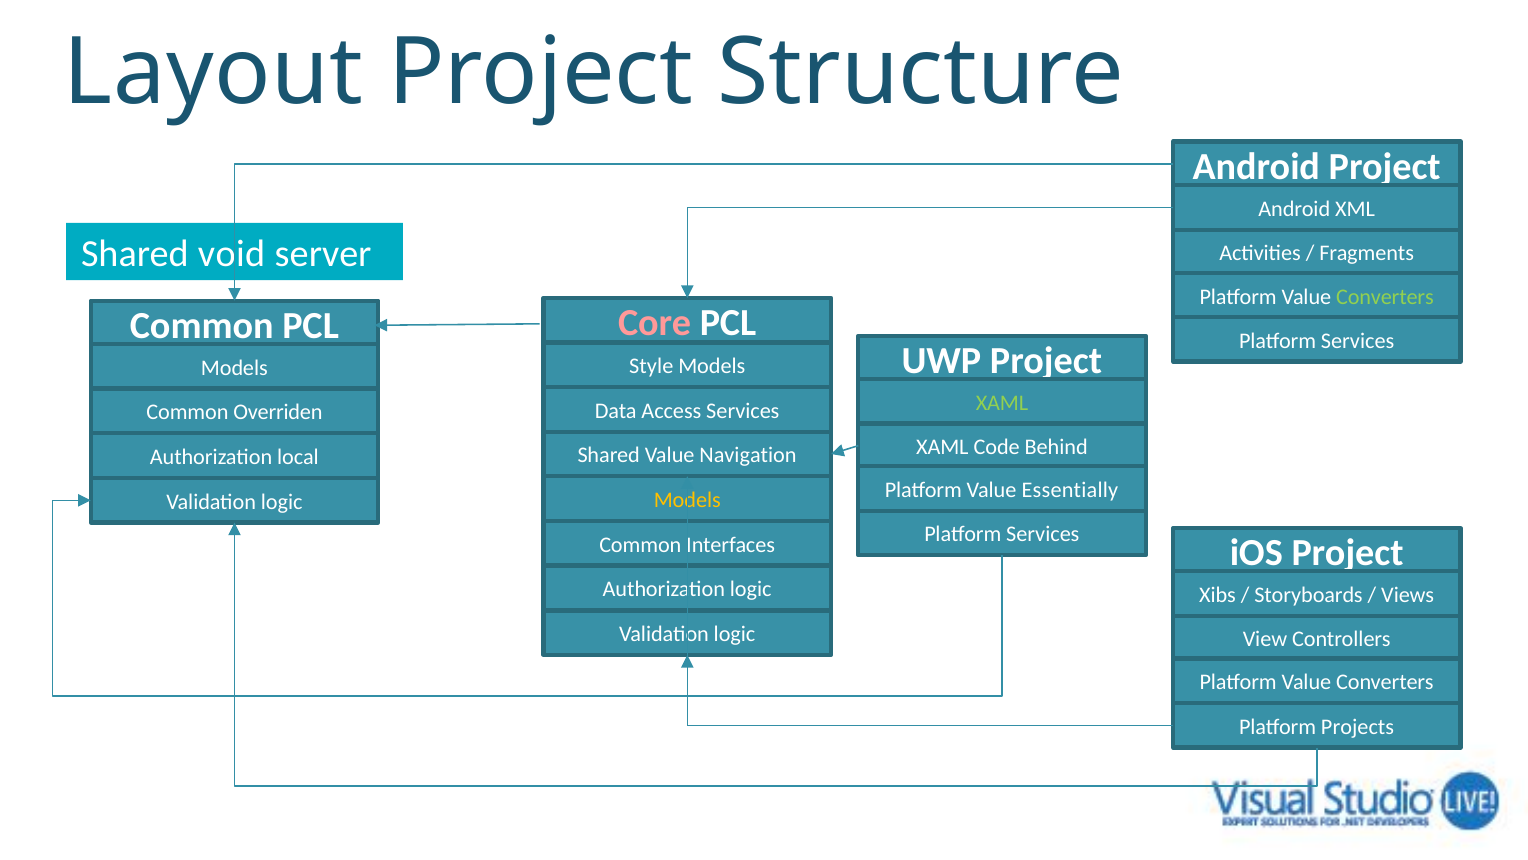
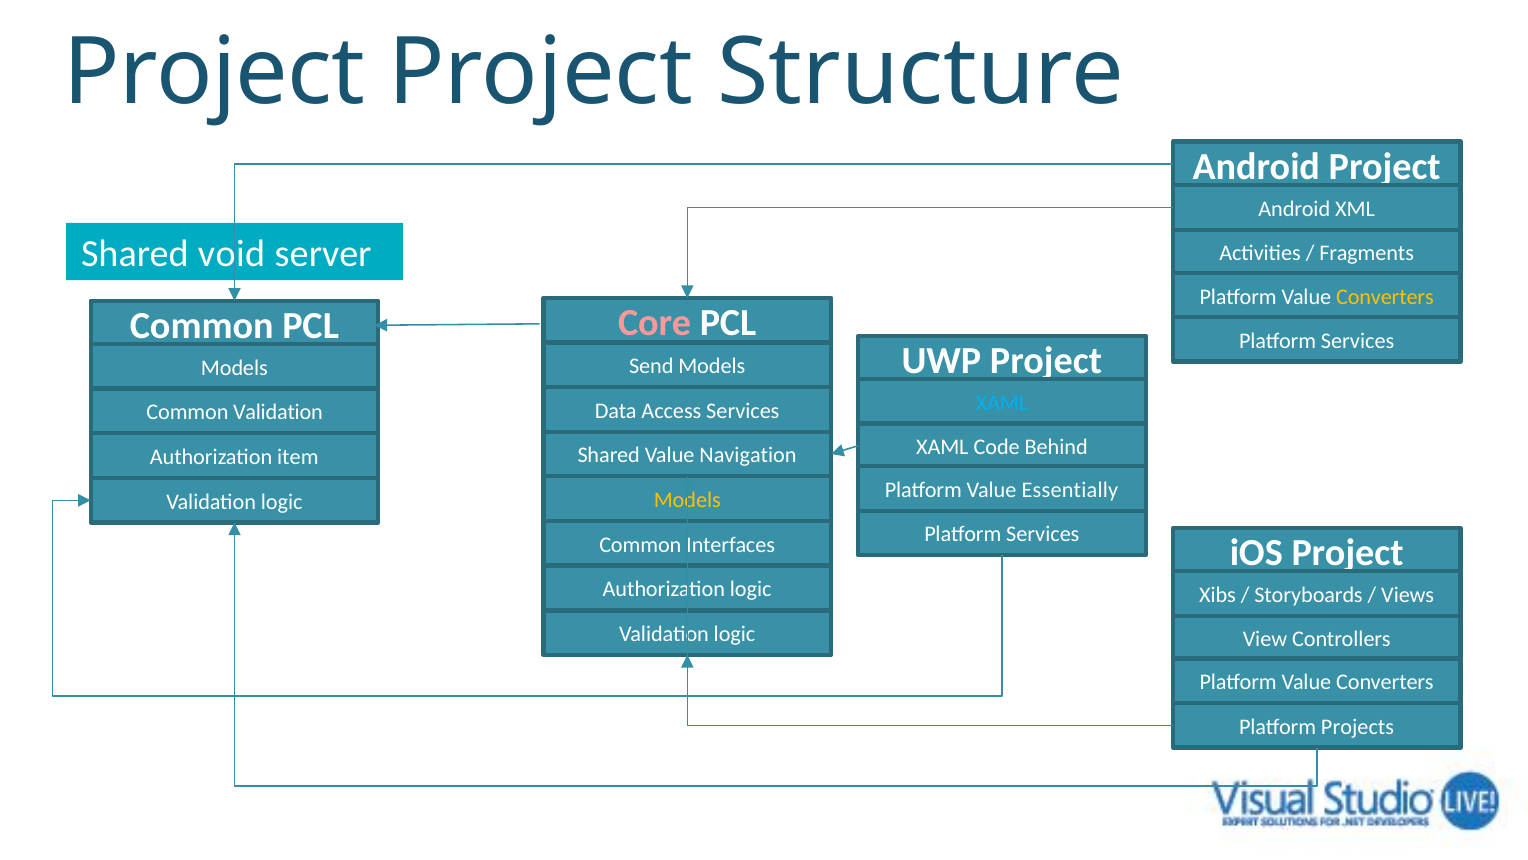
Layout at (214, 72): Layout -> Project
Converters at (1385, 297) colour: light green -> yellow
Style: Style -> Send
XAML at (1002, 402) colour: light green -> light blue
Common Overriden: Overriden -> Validation
local: local -> item
